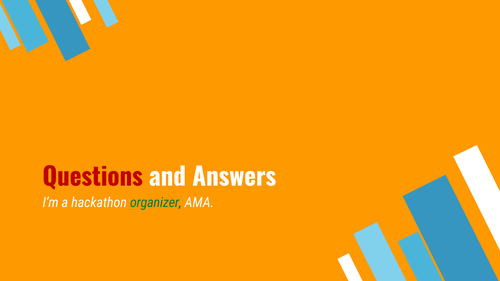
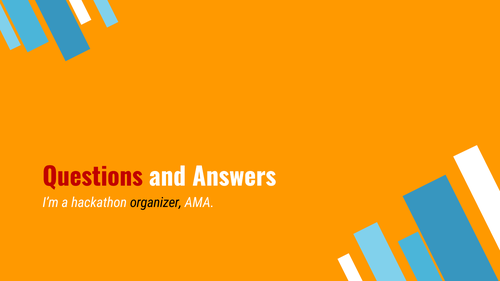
organizer colour: green -> black
